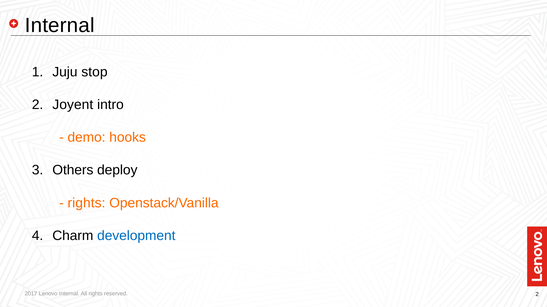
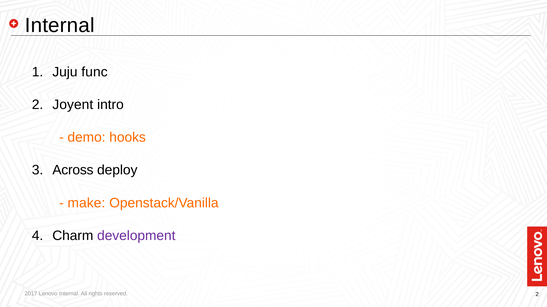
stop: stop -> func
Others: Others -> Across
rights at (86, 203): rights -> make
development colour: blue -> purple
